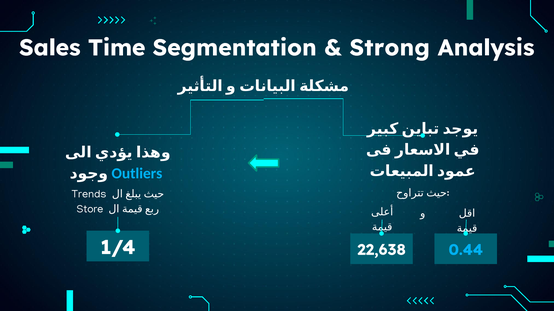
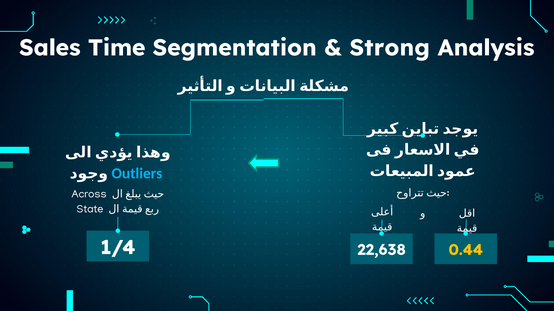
Trends: Trends -> Across
Store: Store -> State
0.44 colour: light blue -> yellow
